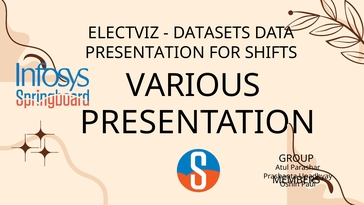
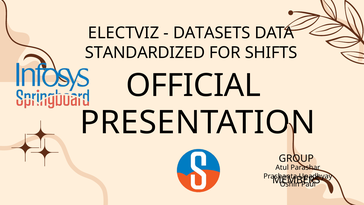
PRESENTATION at (145, 53): PRESENTATION -> STANDARDIZED
VARIOUS: VARIOUS -> OFFICIAL
